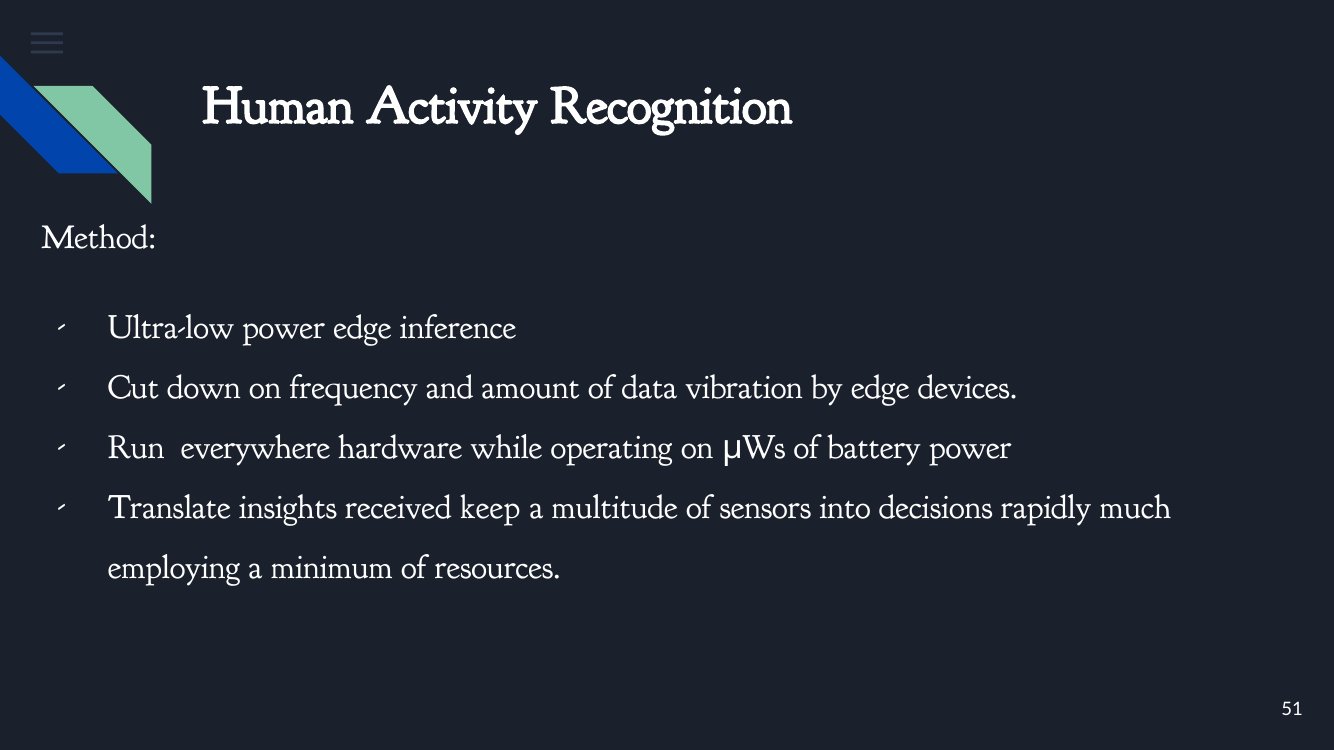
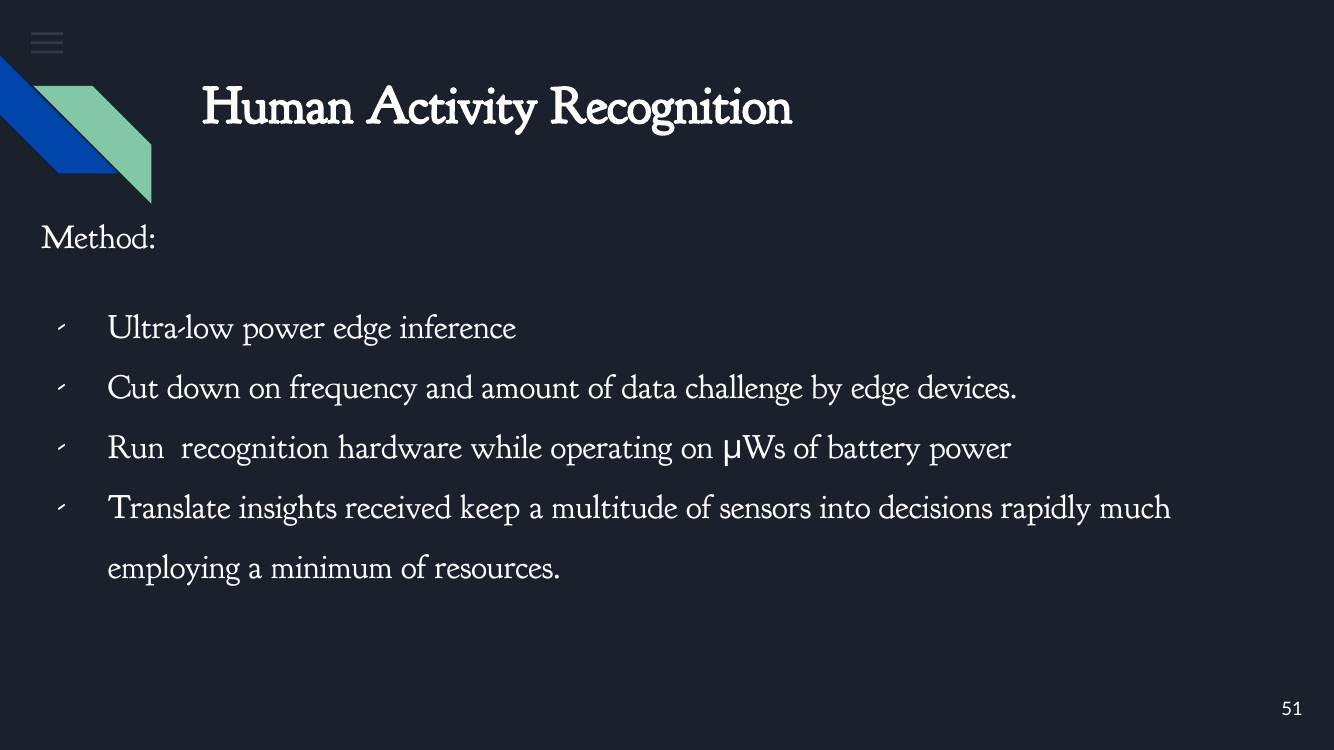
vibration: vibration -> challenge
Run everywhere: everywhere -> recognition
